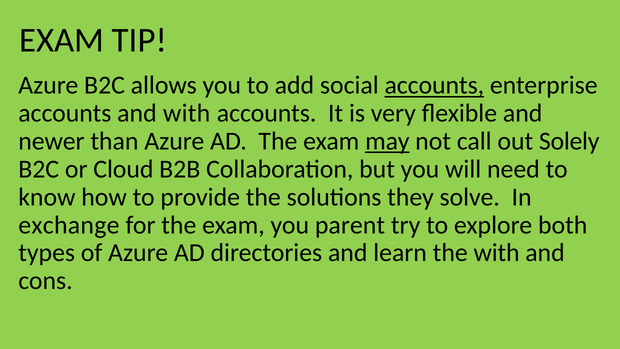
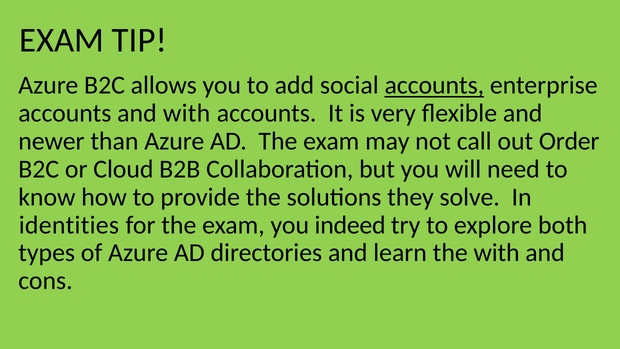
may underline: present -> none
Solely: Solely -> Order
exchange: exchange -> identities
parent: parent -> indeed
